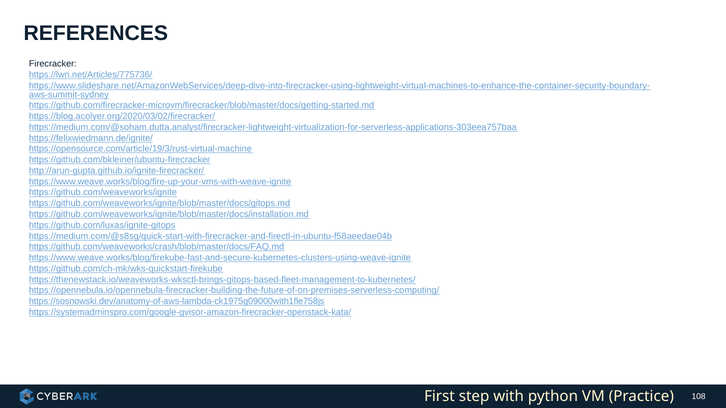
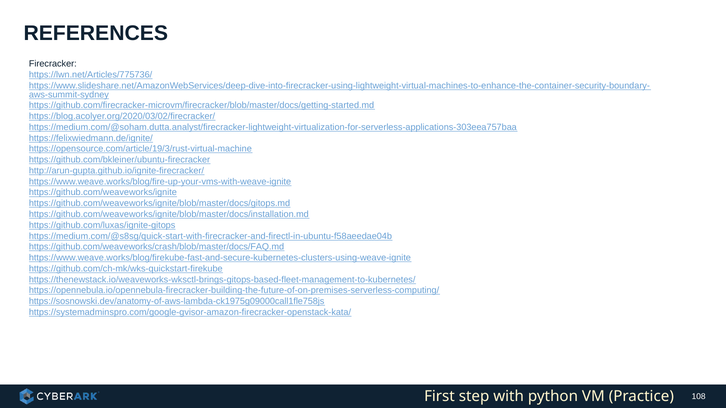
https://sosnowski.dev/anatomy-of-aws-lambda-ck1975g09000with1fle758js: https://sosnowski.dev/anatomy-of-aws-lambda-ck1975g09000with1fle758js -> https://sosnowski.dev/anatomy-of-aws-lambda-ck1975g09000call1fle758js
